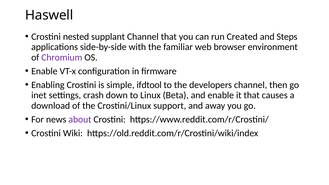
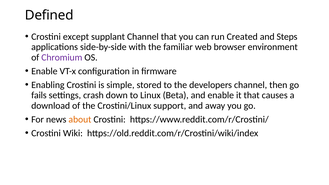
Haswell: Haswell -> Defined
nested: nested -> except
ifdtool: ifdtool -> stored
inet: inet -> fails
about colour: purple -> orange
